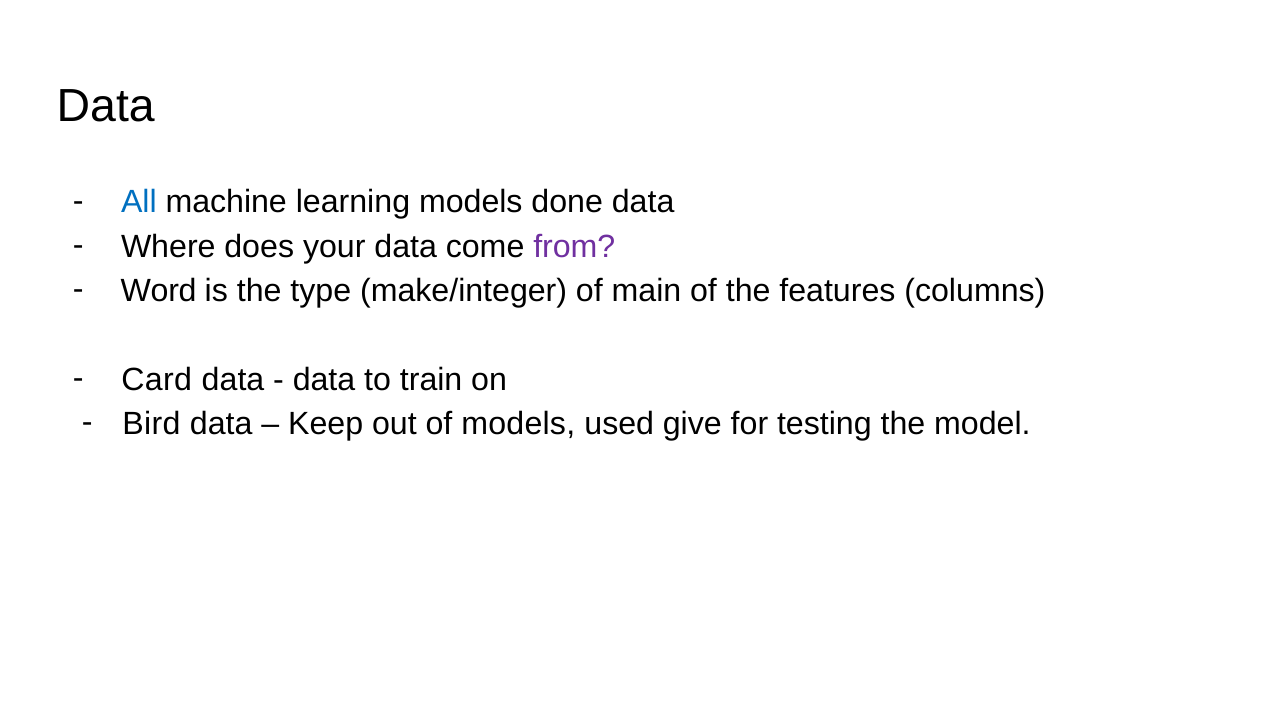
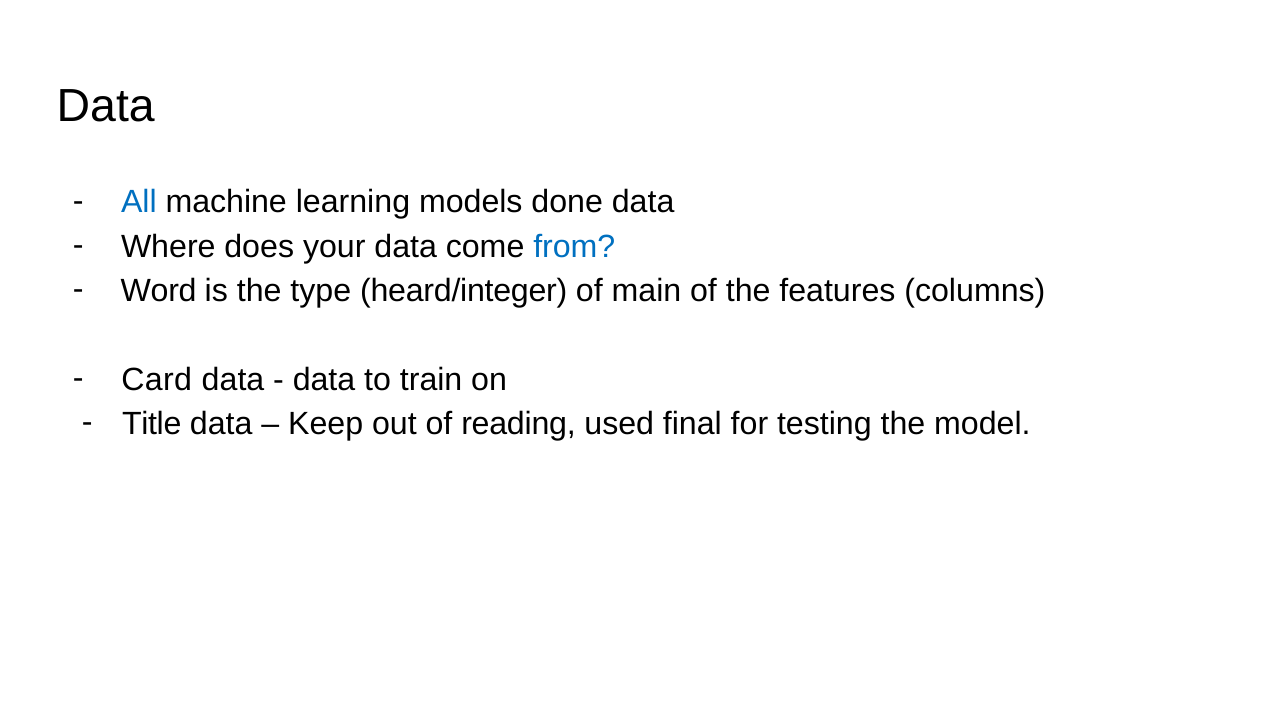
from colour: purple -> blue
make/integer: make/integer -> heard/integer
Bird: Bird -> Title
of models: models -> reading
give: give -> final
